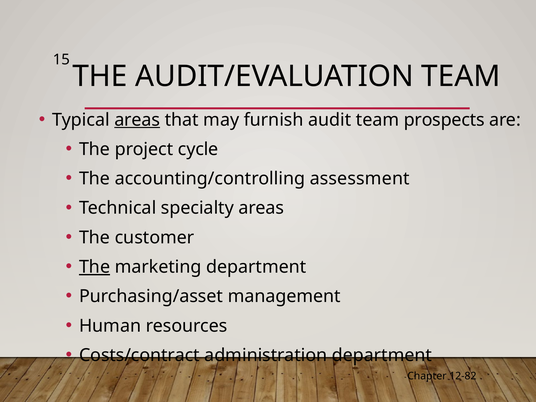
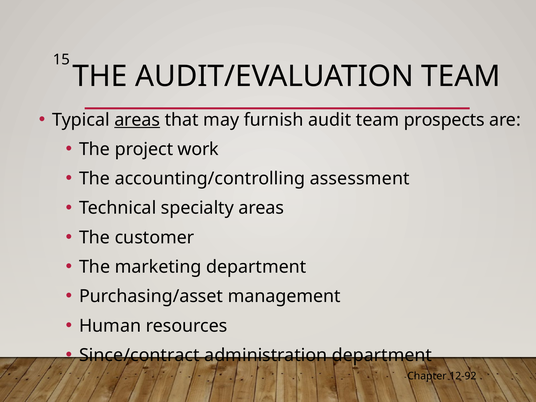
cycle: cycle -> work
The at (95, 267) underline: present -> none
Costs/contract: Costs/contract -> Since/contract
12-82: 12-82 -> 12-92
